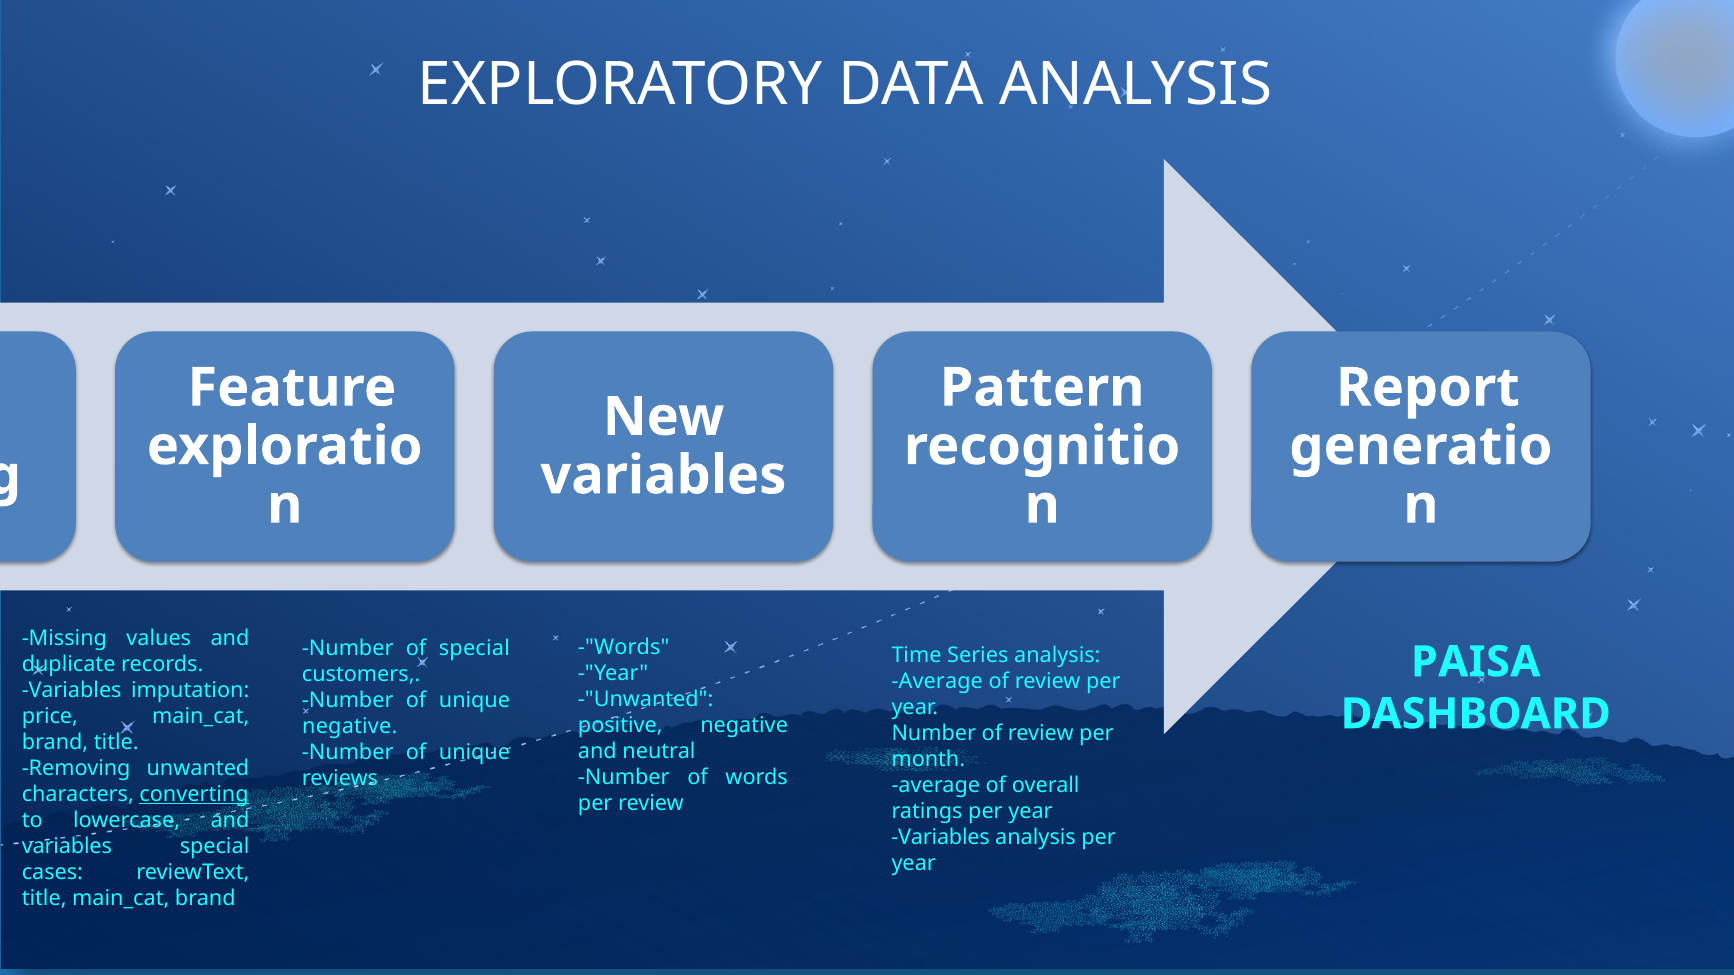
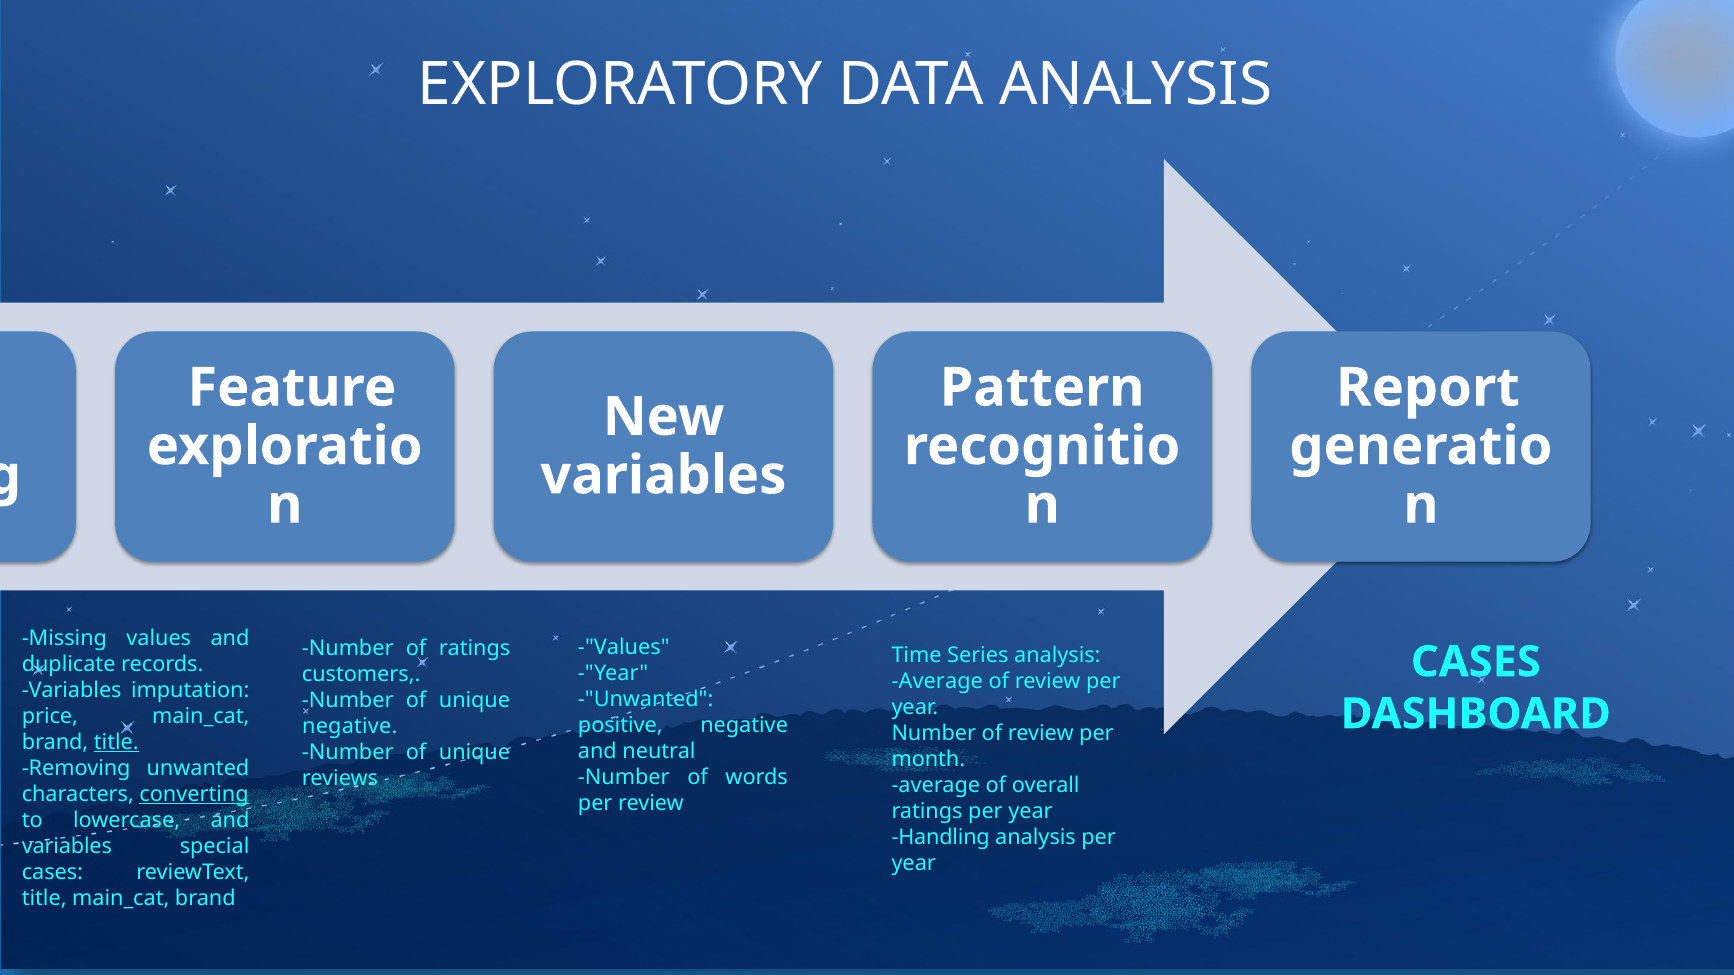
-"Words: -"Words -> -"Values
of special: special -> ratings
PAISA at (1476, 662): PAISA -> CASES
title at (116, 743) underline: none -> present
Variables at (941, 838): Variables -> Handling
